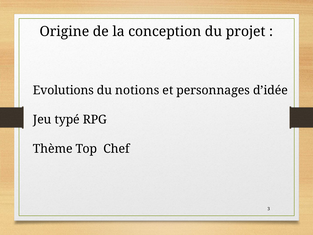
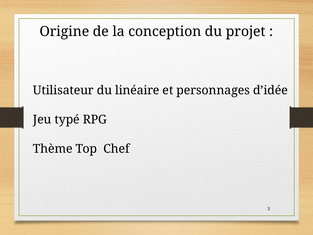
Evolutions: Evolutions -> Utilisateur
notions: notions -> linéaire
